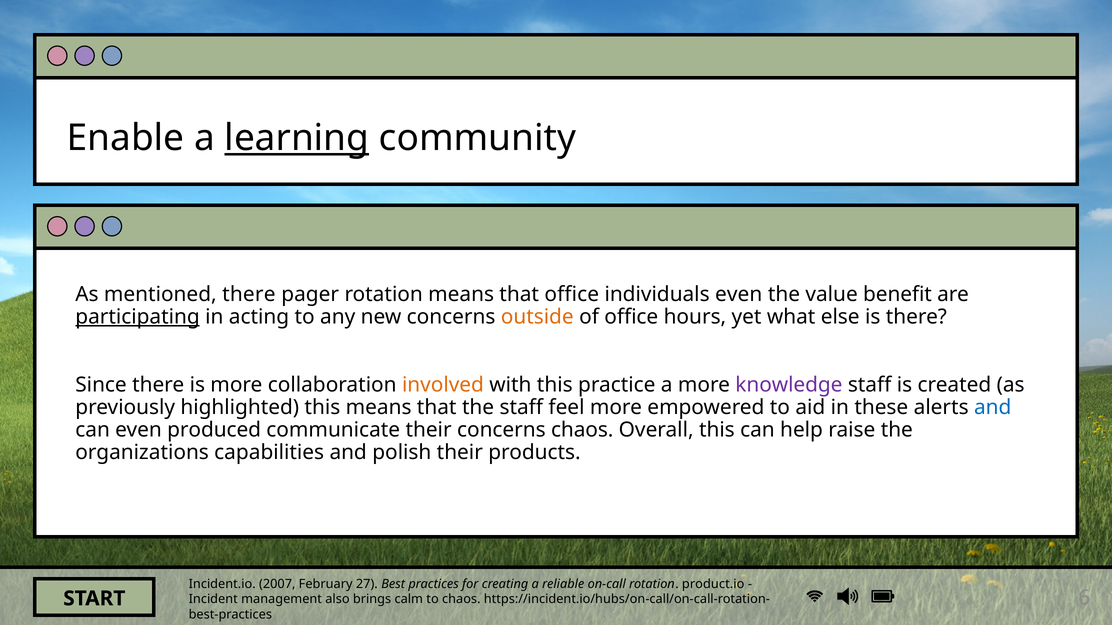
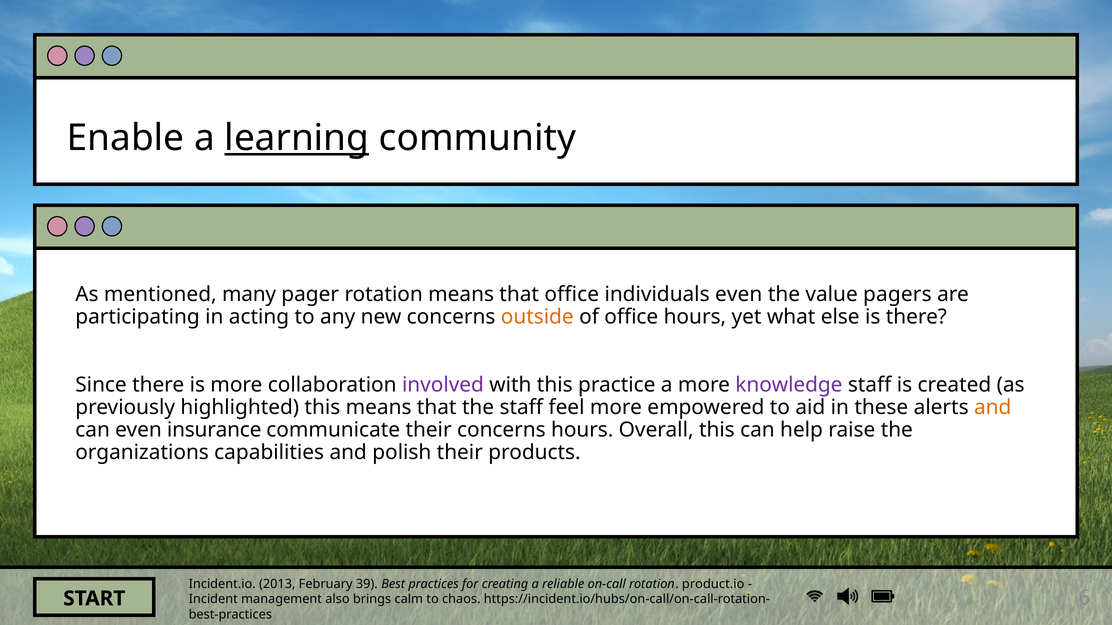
mentioned there: there -> many
benefit: benefit -> pagers
participating underline: present -> none
involved colour: orange -> purple
and at (993, 408) colour: blue -> orange
produced: produced -> insurance
concerns chaos: chaos -> hours
2007: 2007 -> 2013
27: 27 -> 39
